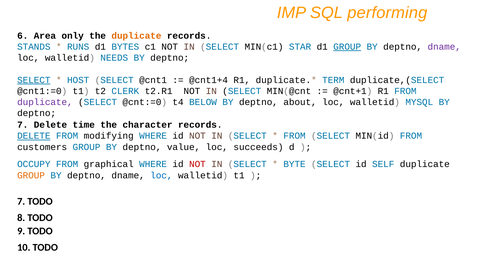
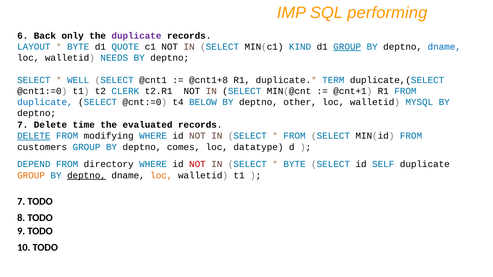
Area: Area -> Back
duplicate at (136, 36) colour: orange -> purple
STANDS: STANDS -> LAYOUT
RUNS at (78, 47): RUNS -> BYTE
BYTES: BYTES -> QUOTE
STAR: STAR -> KIND
dname at (444, 47) colour: purple -> blue
SELECT at (34, 80) underline: present -> none
HOST: HOST -> WELL
@cnt1+4: @cnt1+4 -> @cnt1+8
duplicate at (45, 102) colour: purple -> blue
about: about -> other
character: character -> evaluated
value: value -> comes
succeeds: succeeds -> datatype
OCCUPY: OCCUPY -> DEPEND
graphical: graphical -> directory
deptno at (87, 176) underline: none -> present
loc at (161, 176) colour: blue -> orange
